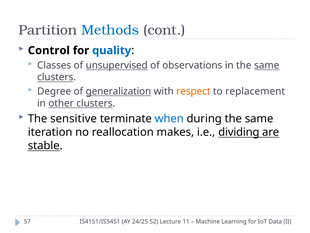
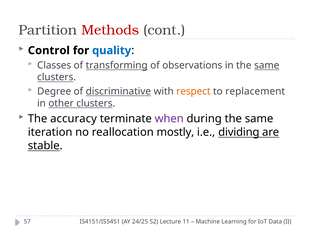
Methods colour: blue -> red
unsupervised: unsupervised -> transforming
generalization: generalization -> discriminative
sensitive: sensitive -> accuracy
when colour: blue -> purple
makes: makes -> mostly
